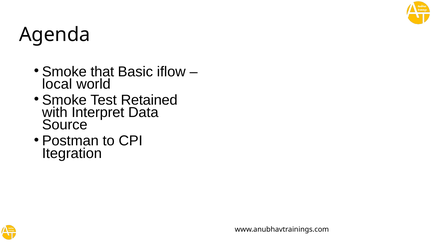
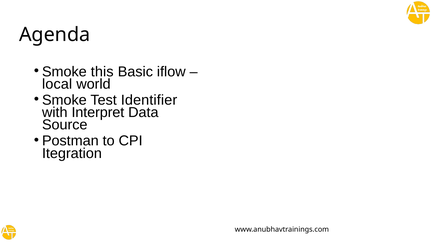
that: that -> this
Retained: Retained -> Identifier
